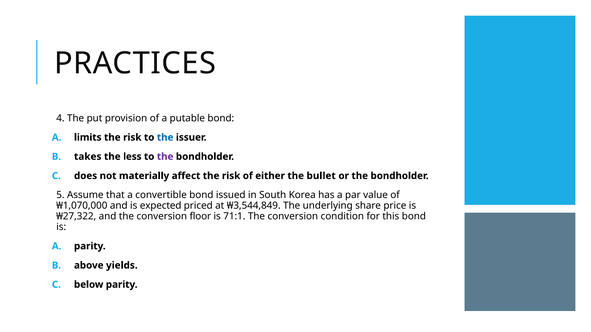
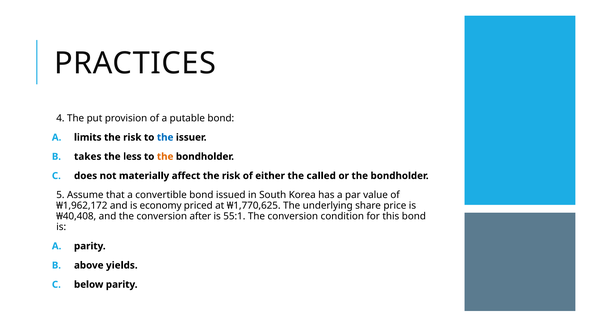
the at (165, 157) colour: purple -> orange
bullet: bullet -> called
₩1,070,000: ₩1,070,000 -> ₩1,962,172
expected: expected -> economy
₩3,544,849: ₩3,544,849 -> ₩1,770,625
₩27,322: ₩27,322 -> ₩40,408
floor: floor -> after
71:1: 71:1 -> 55:1
